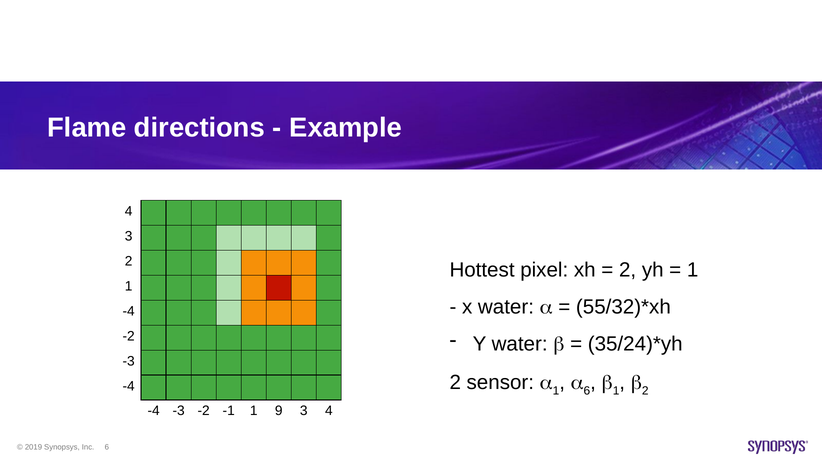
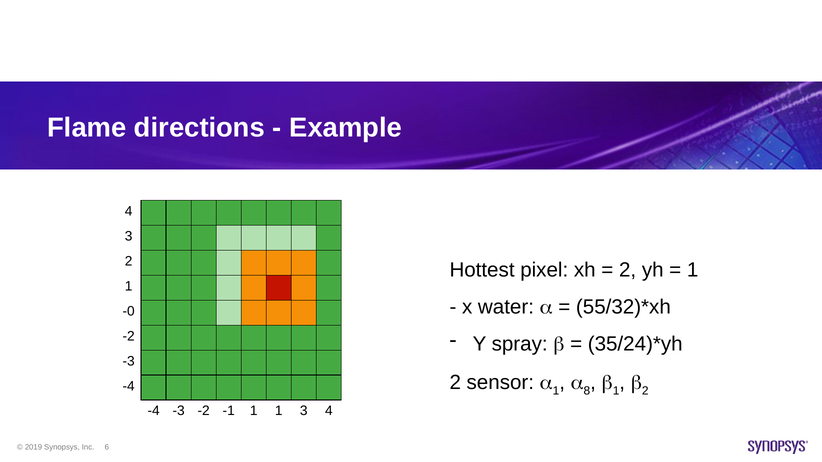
-4 at (129, 311): -4 -> -0
Y water: water -> spray
6 at (587, 391): 6 -> 8
1 9: 9 -> 1
